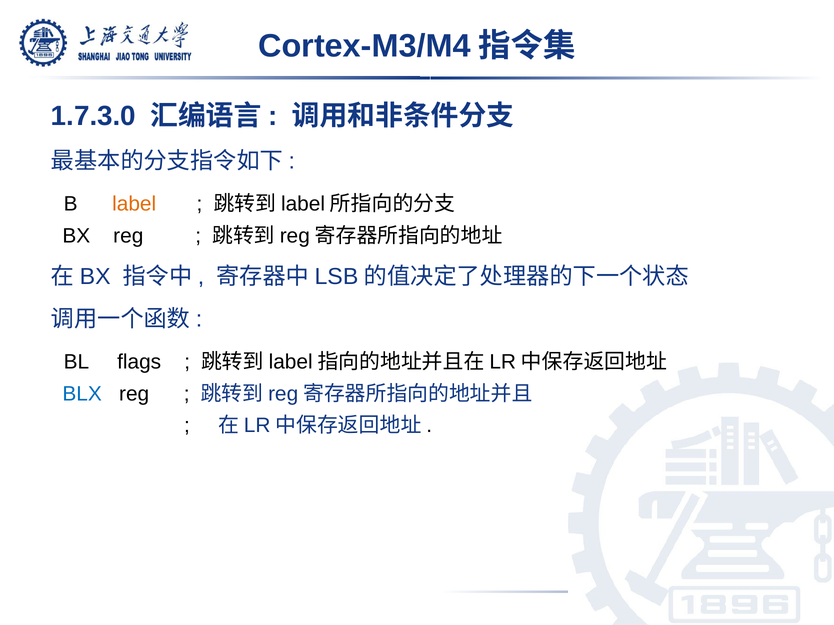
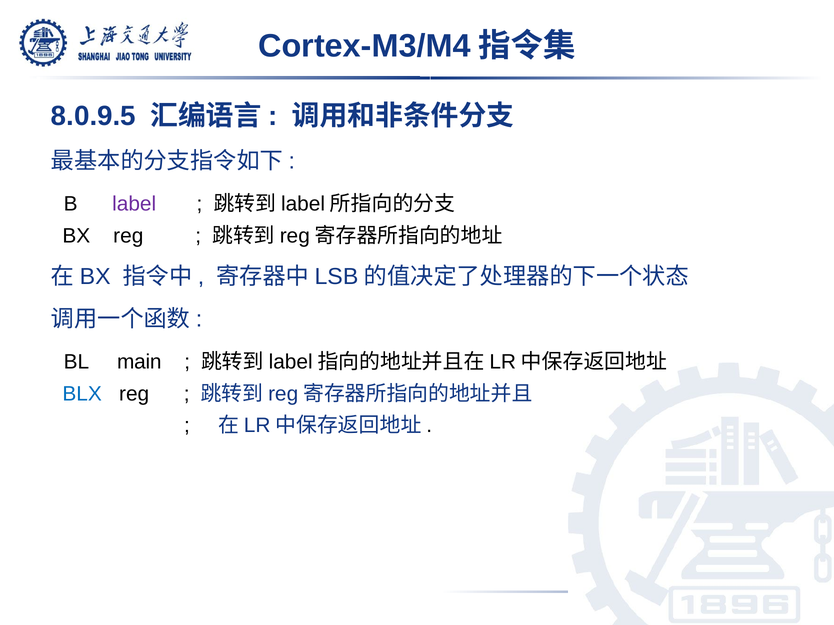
1.7.3.0: 1.7.3.0 -> 8.0.9.5
label colour: orange -> purple
flags: flags -> main
